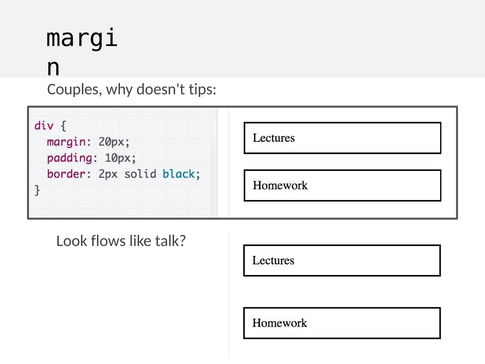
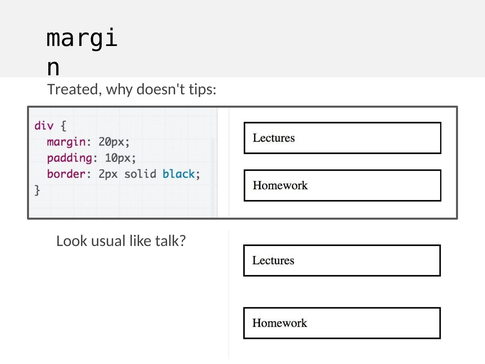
Couples: Couples -> Treated
flows: flows -> usual
